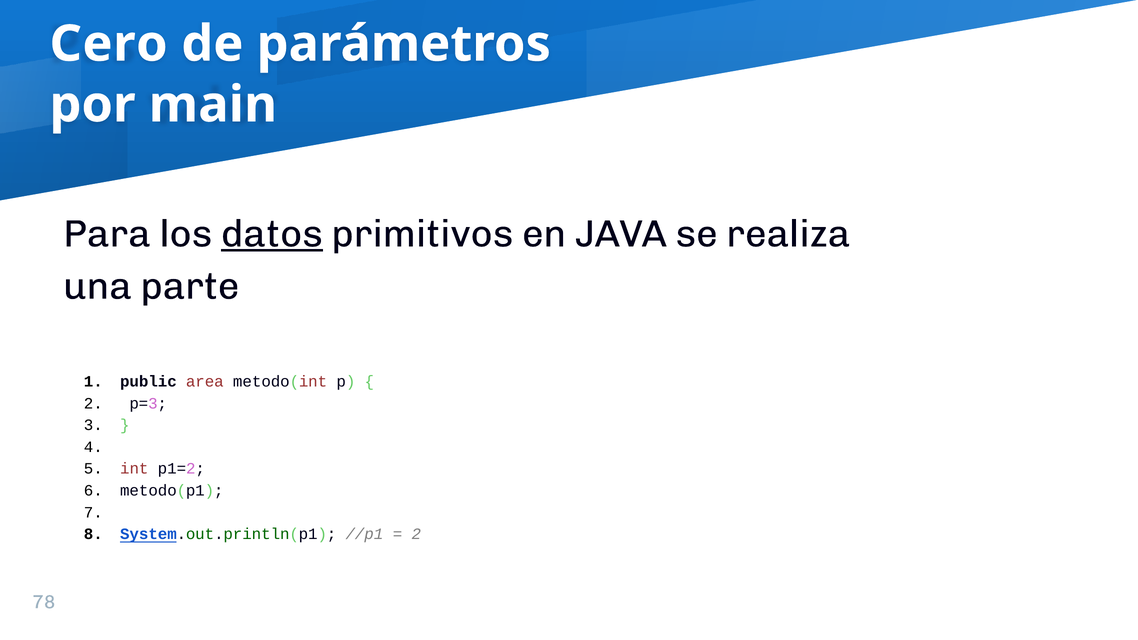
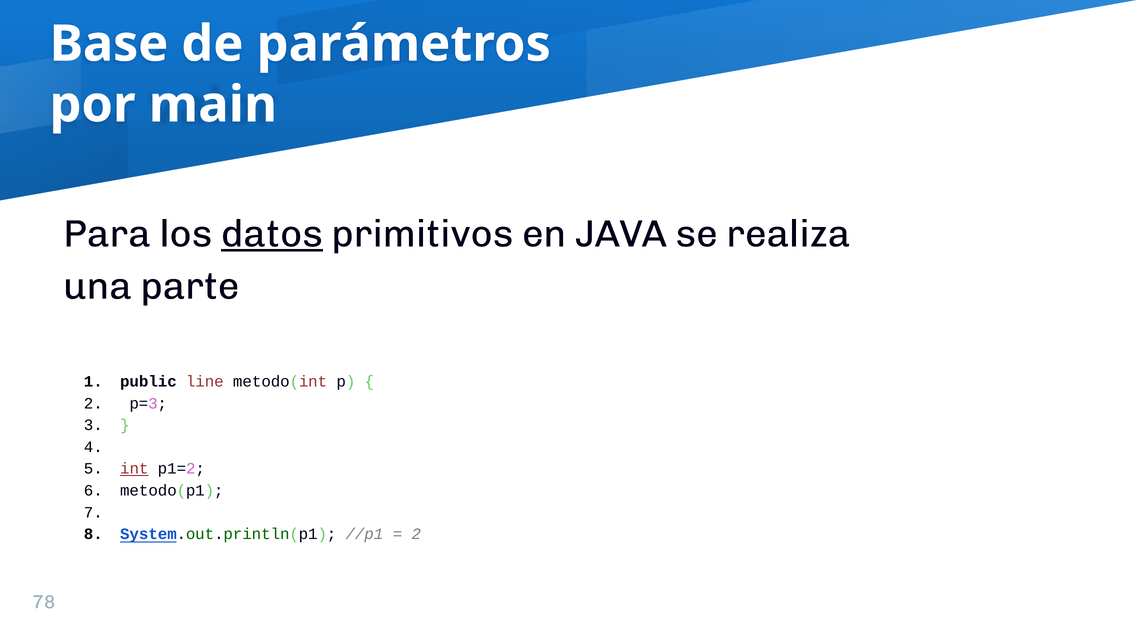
Cero: Cero -> Base
area: area -> line
int underline: none -> present
